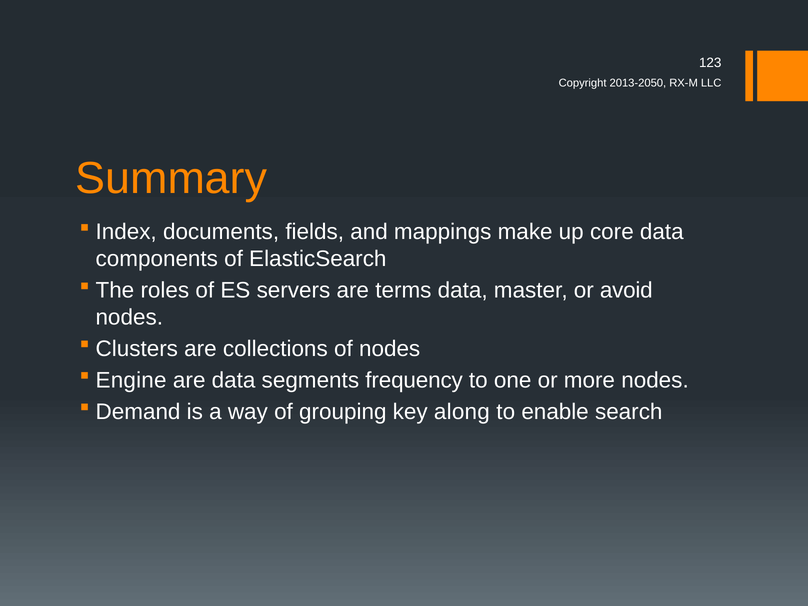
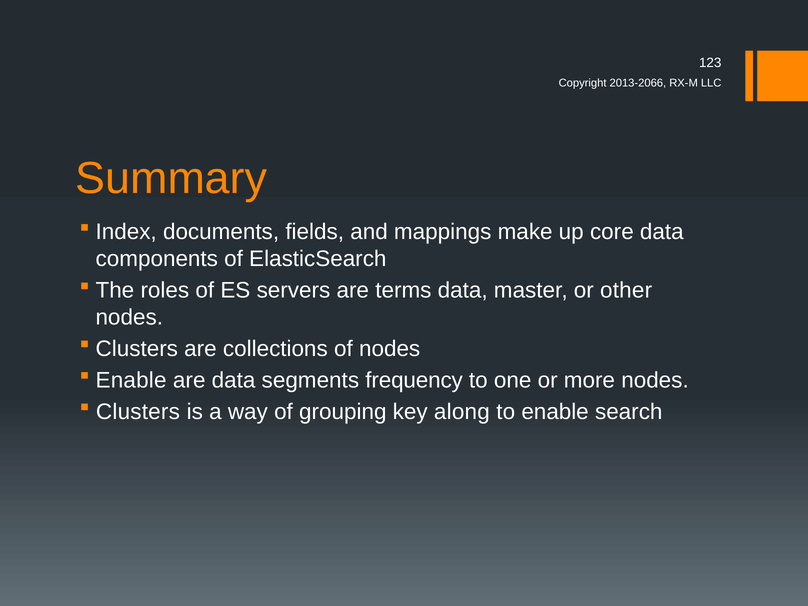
2013-2050: 2013-2050 -> 2013-2066
avoid: avoid -> other
Engine at (131, 380): Engine -> Enable
Demand at (138, 412): Demand -> Clusters
